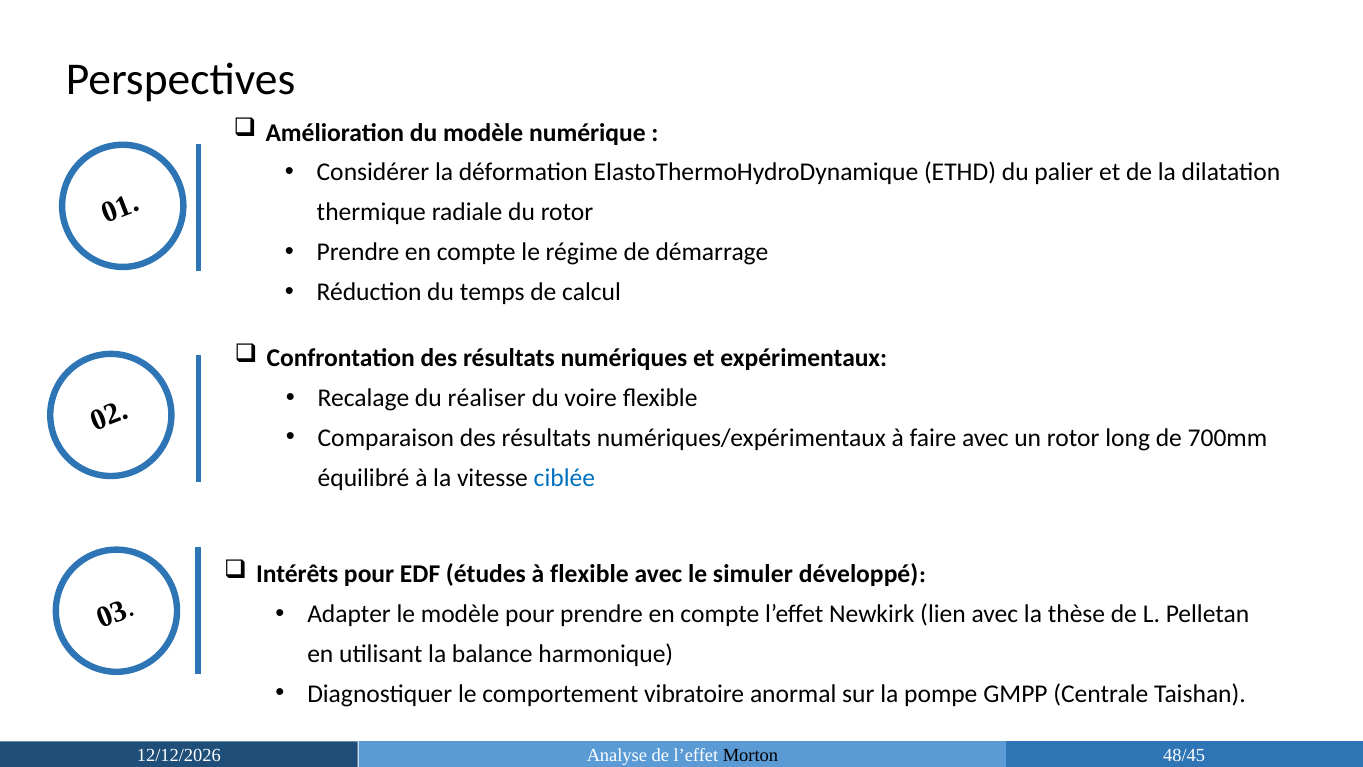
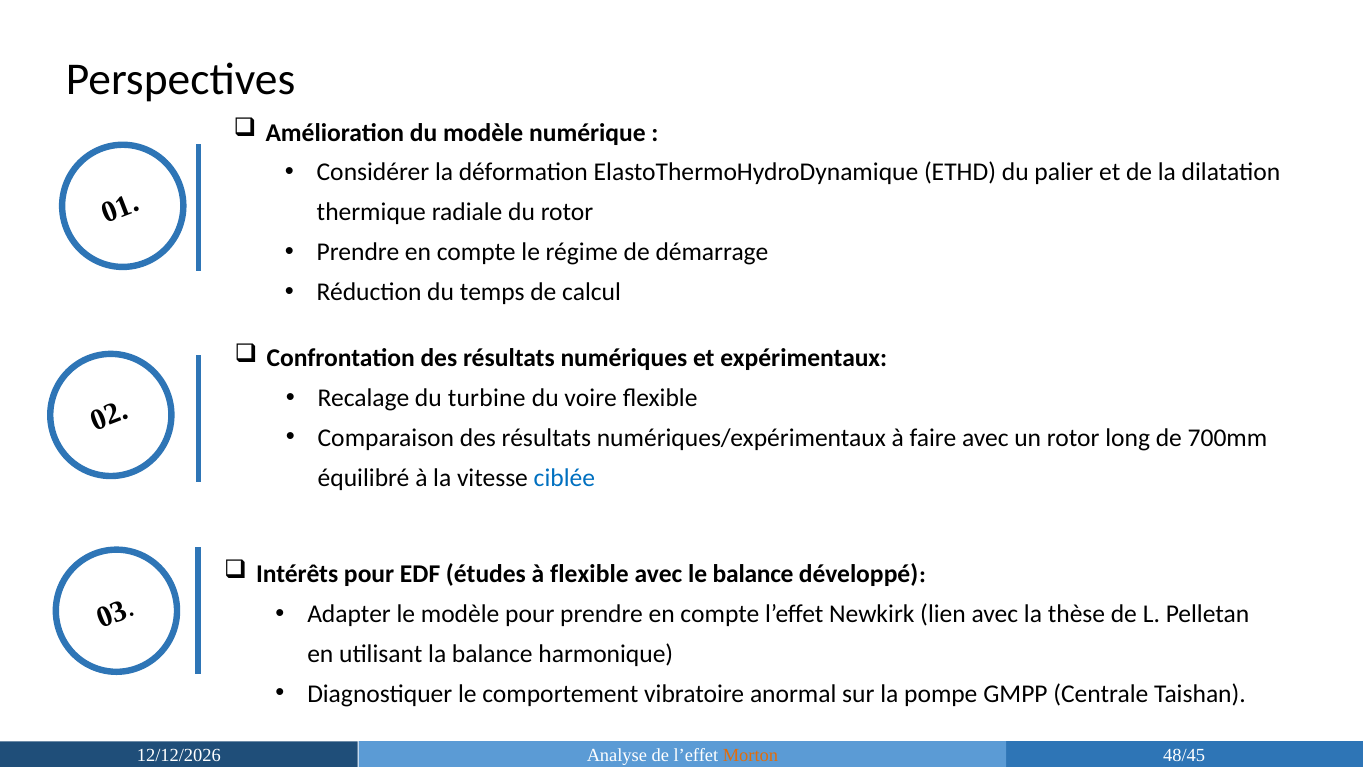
réaliser: réaliser -> turbine
le simuler: simuler -> balance
Morton colour: black -> orange
